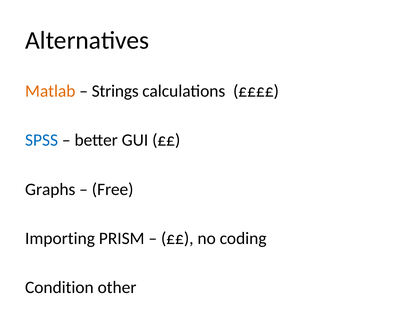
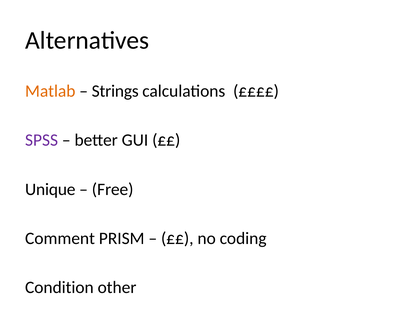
SPSS colour: blue -> purple
Graphs: Graphs -> Unique
Importing: Importing -> Comment
